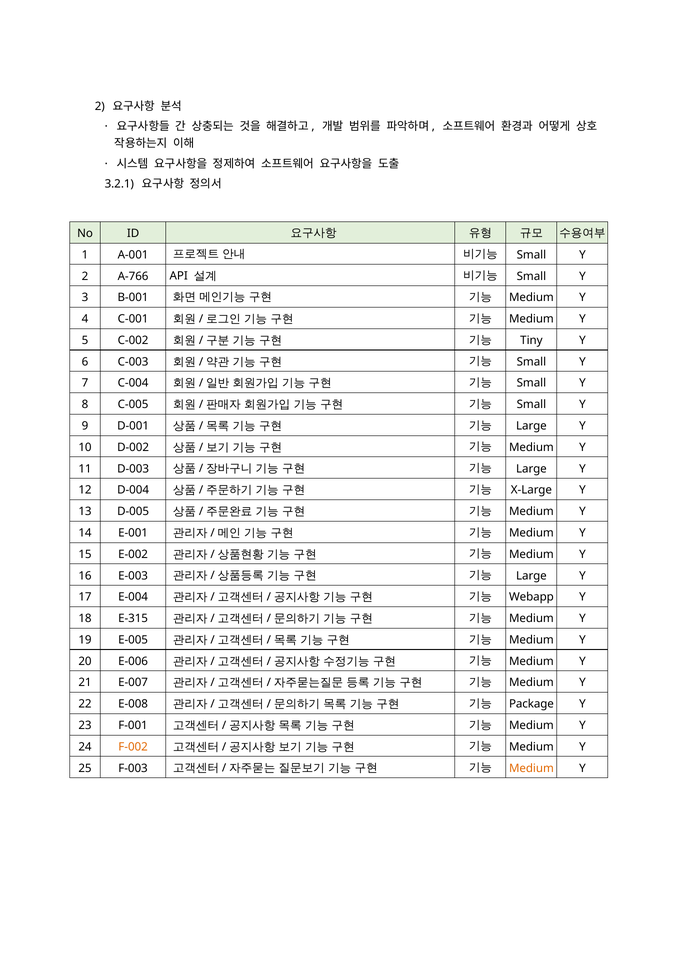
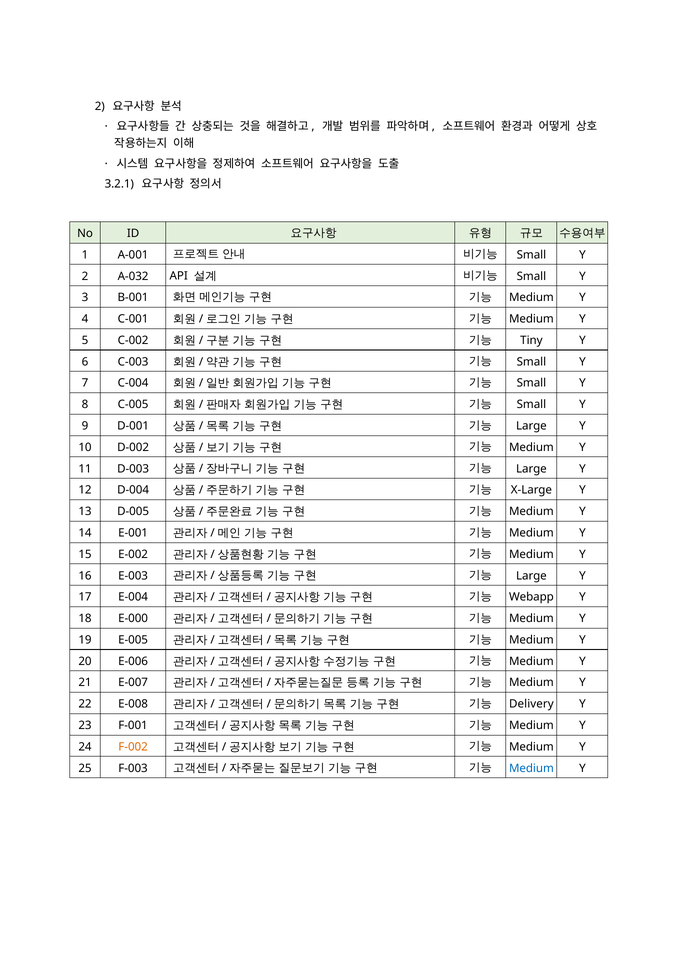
A-766: A-766 -> A-032
E-315: E-315 -> E-000
Package: Package -> Delivery
Medium at (531, 769) colour: orange -> blue
